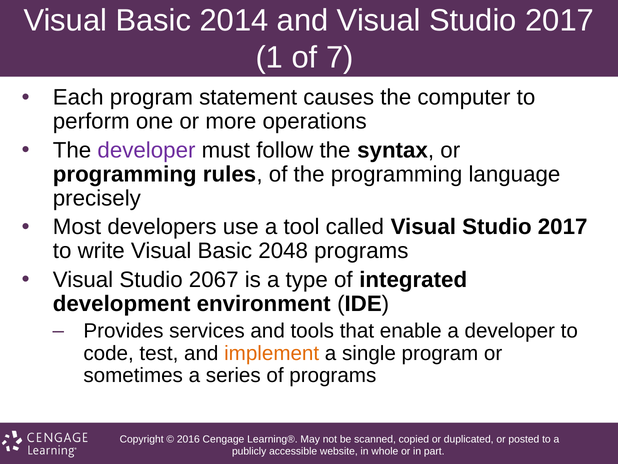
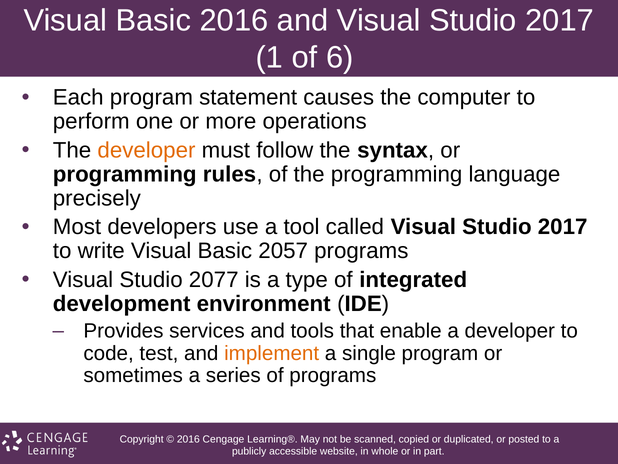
Basic 2014: 2014 -> 2016
7: 7 -> 6
developer at (146, 150) colour: purple -> orange
2048: 2048 -> 2057
2067: 2067 -> 2077
